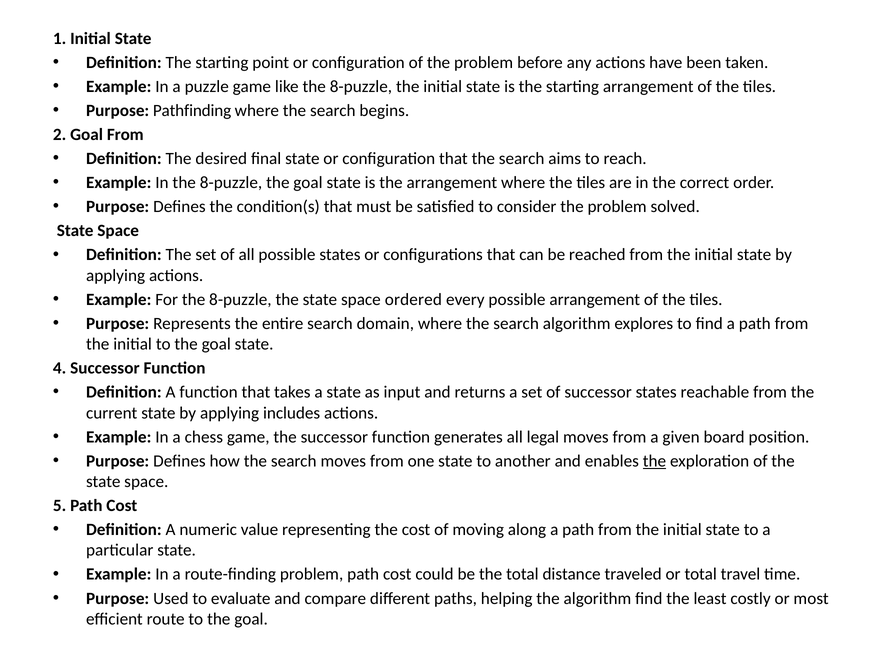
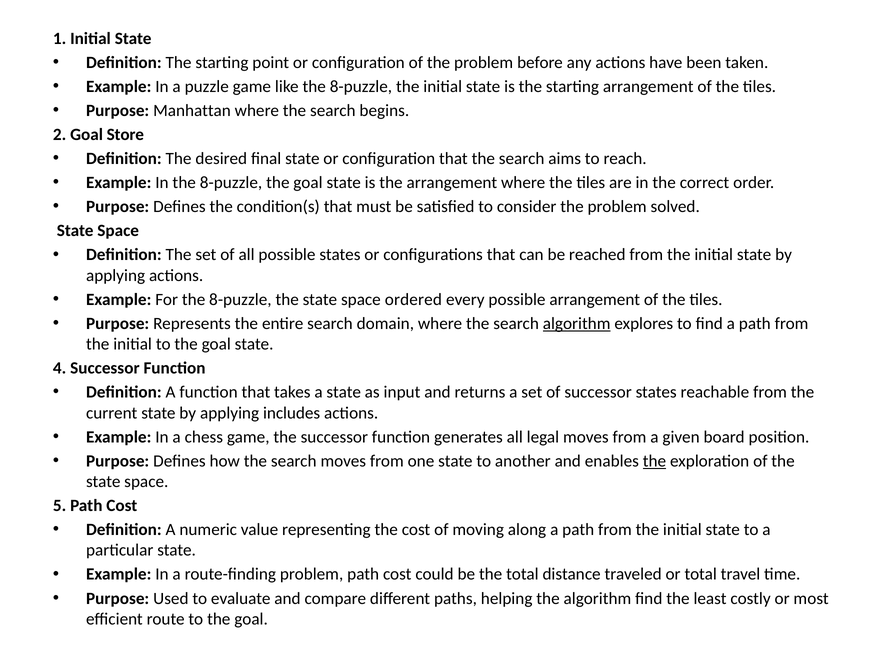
Pathfinding: Pathfinding -> Manhattan
Goal From: From -> Store
algorithm at (577, 324) underline: none -> present
